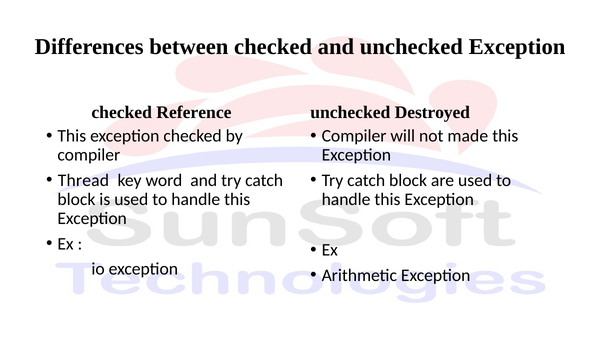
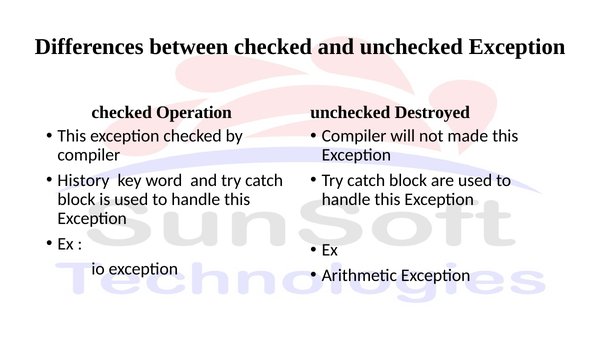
Reference: Reference -> Operation
Thread: Thread -> History
